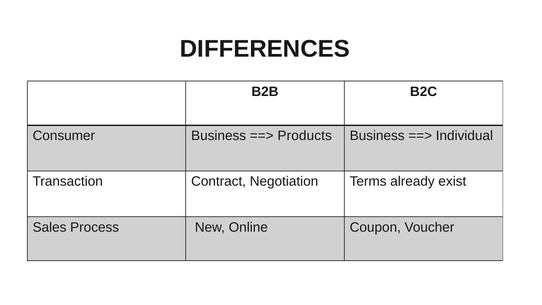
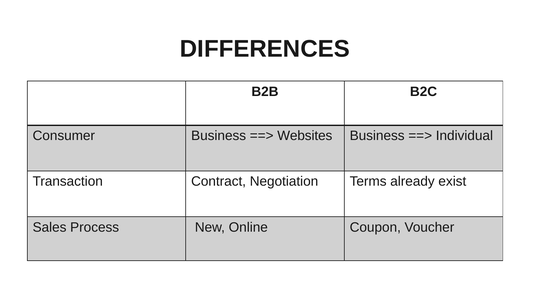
Products: Products -> Websites
